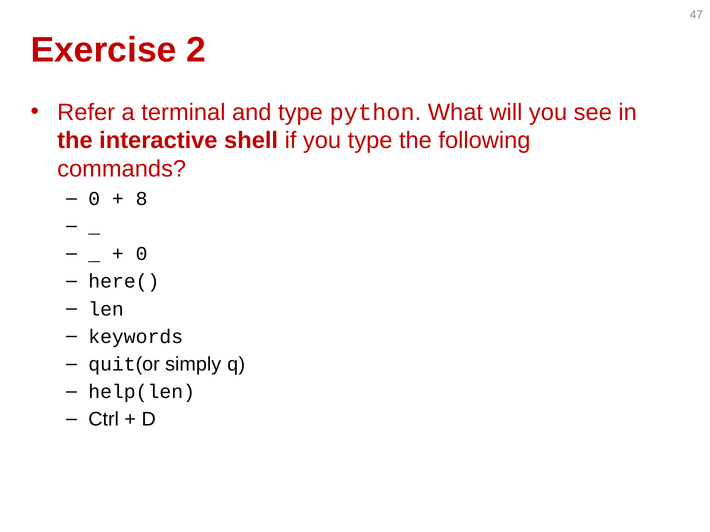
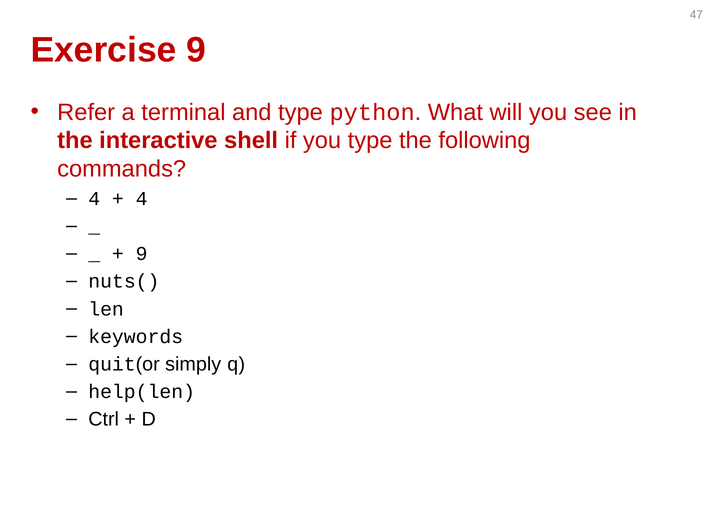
Exercise 2: 2 -> 9
0 at (94, 199): 0 -> 4
8 at (142, 199): 8 -> 4
0 at (142, 254): 0 -> 9
here(: here( -> nuts(
